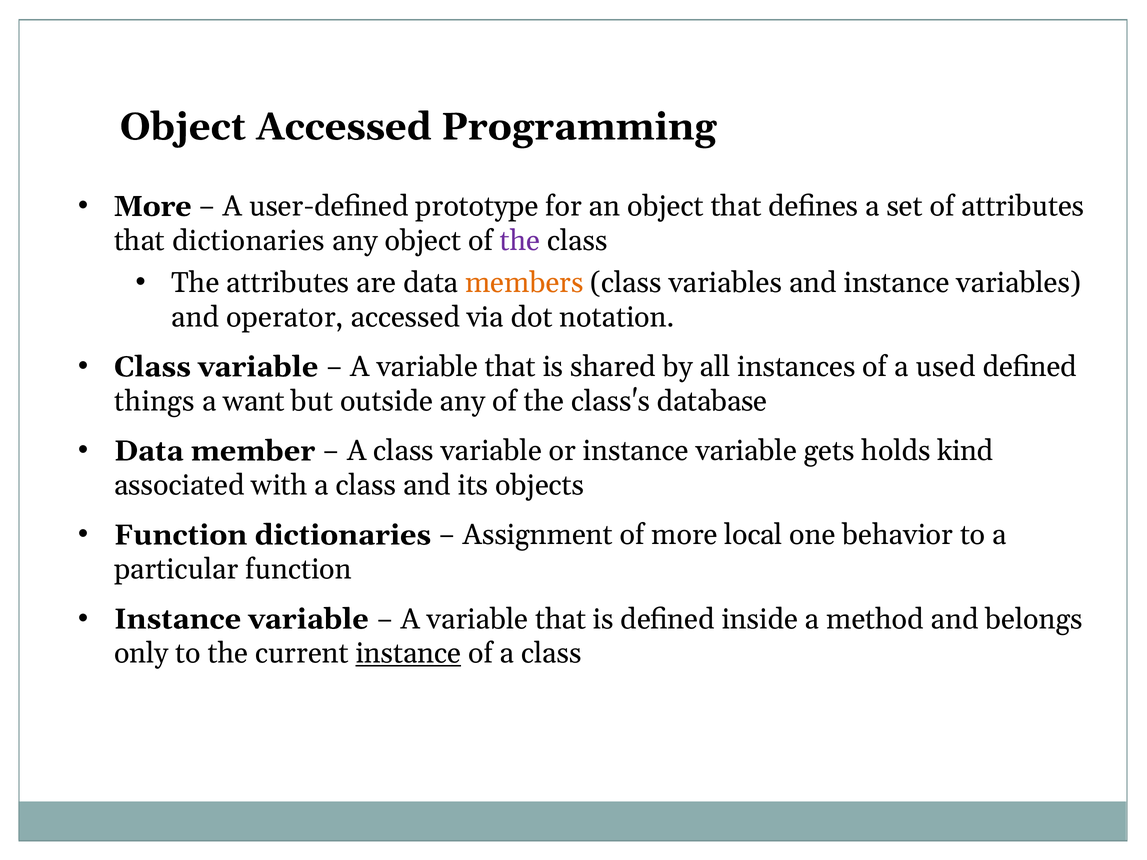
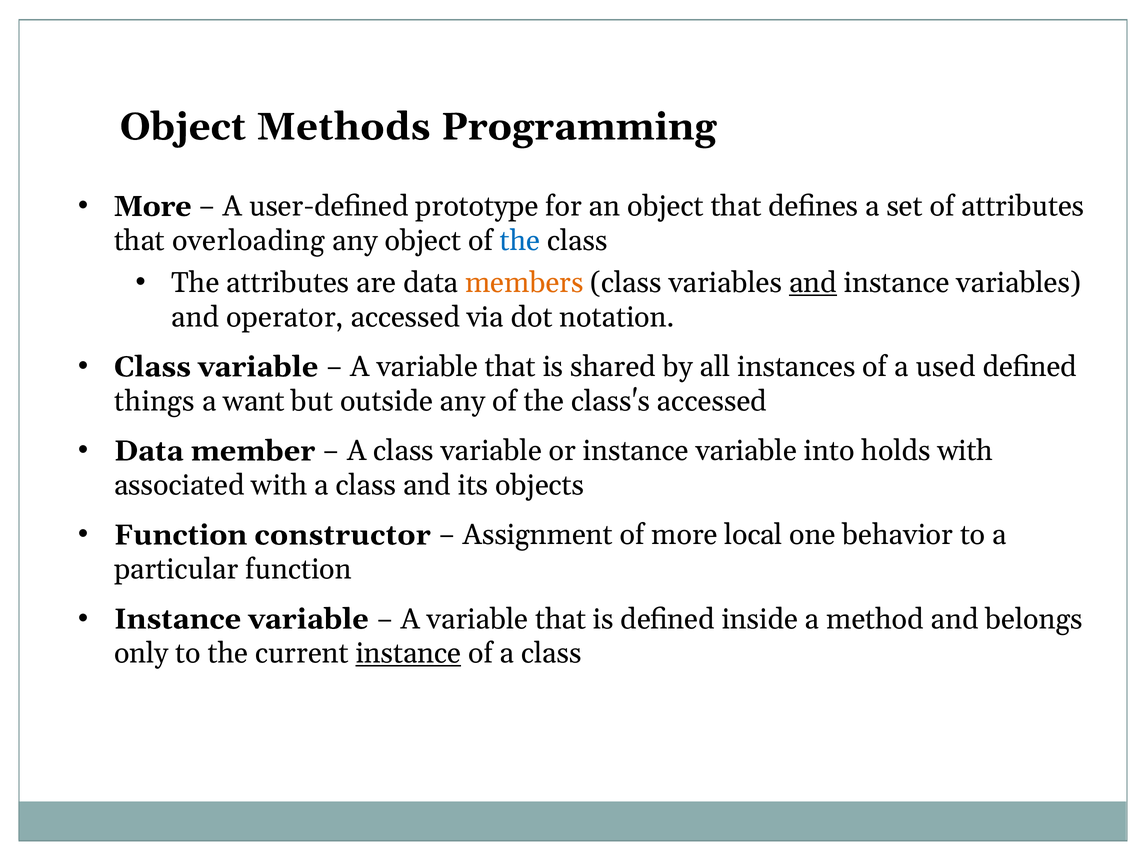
Object Accessed: Accessed -> Methods
that dictionaries: dictionaries -> overloading
the at (520, 241) colour: purple -> blue
and at (813, 283) underline: none -> present
class's database: database -> accessed
gets: gets -> into
holds kind: kind -> with
Function dictionaries: dictionaries -> constructor
